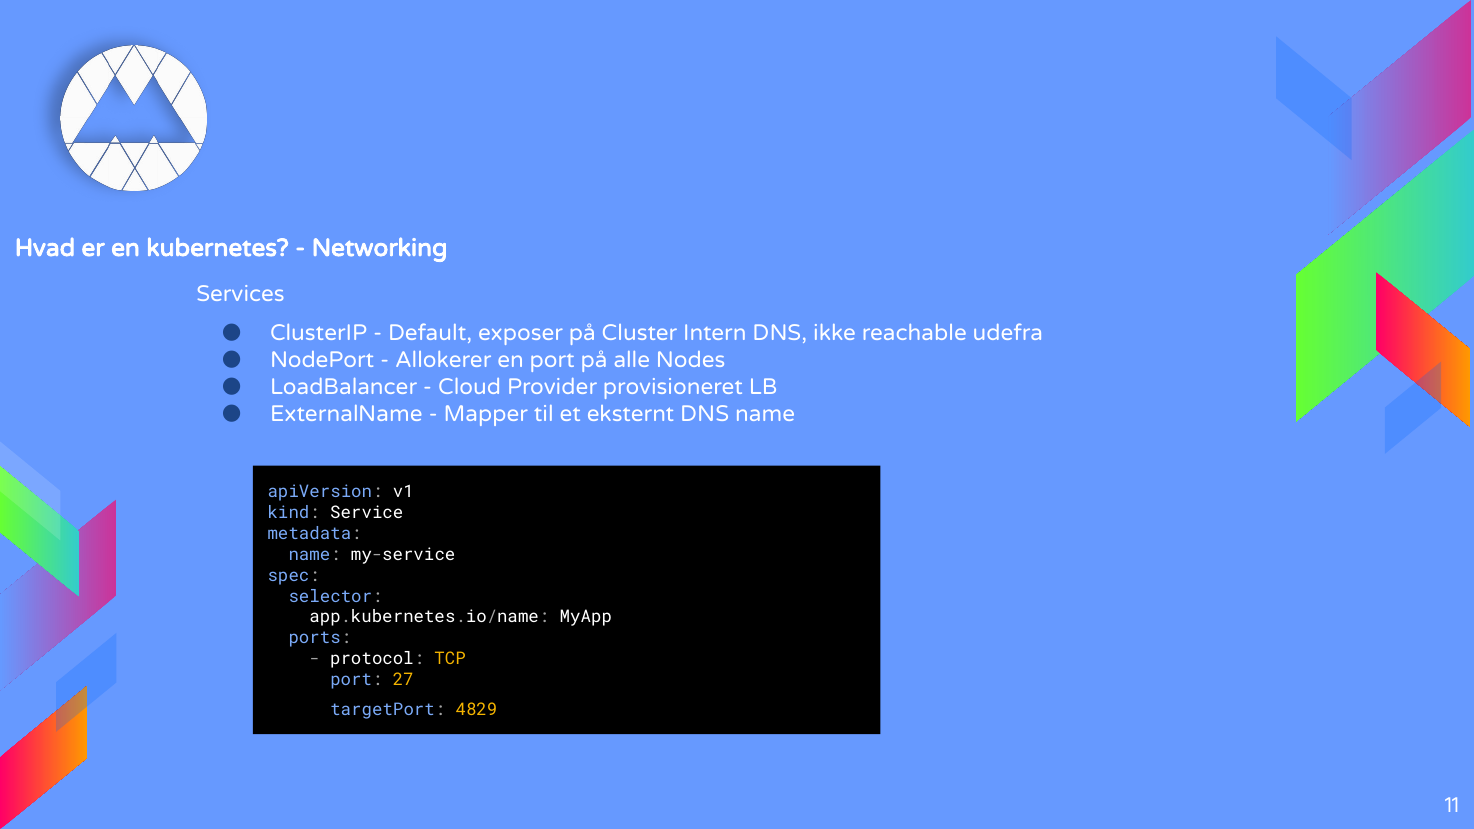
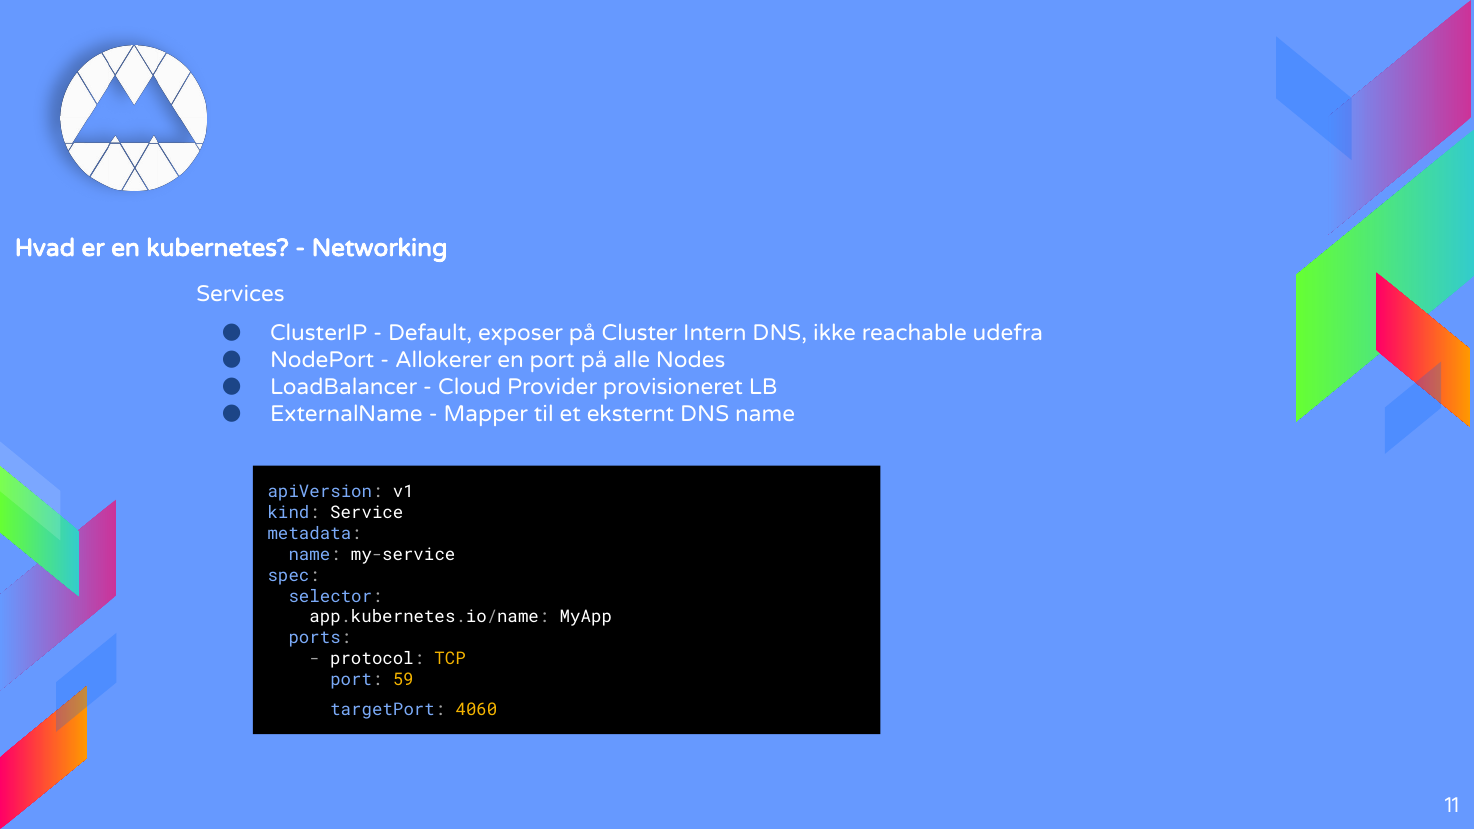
27: 27 -> 59
4829: 4829 -> 4060
